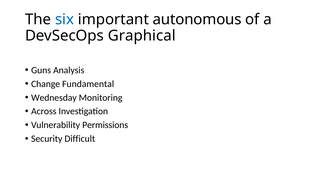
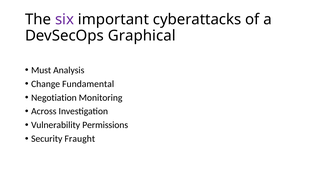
six colour: blue -> purple
autonomous: autonomous -> cyberattacks
Guns: Guns -> Must
Wednesday: Wednesday -> Negotiation
Difficult: Difficult -> Fraught
